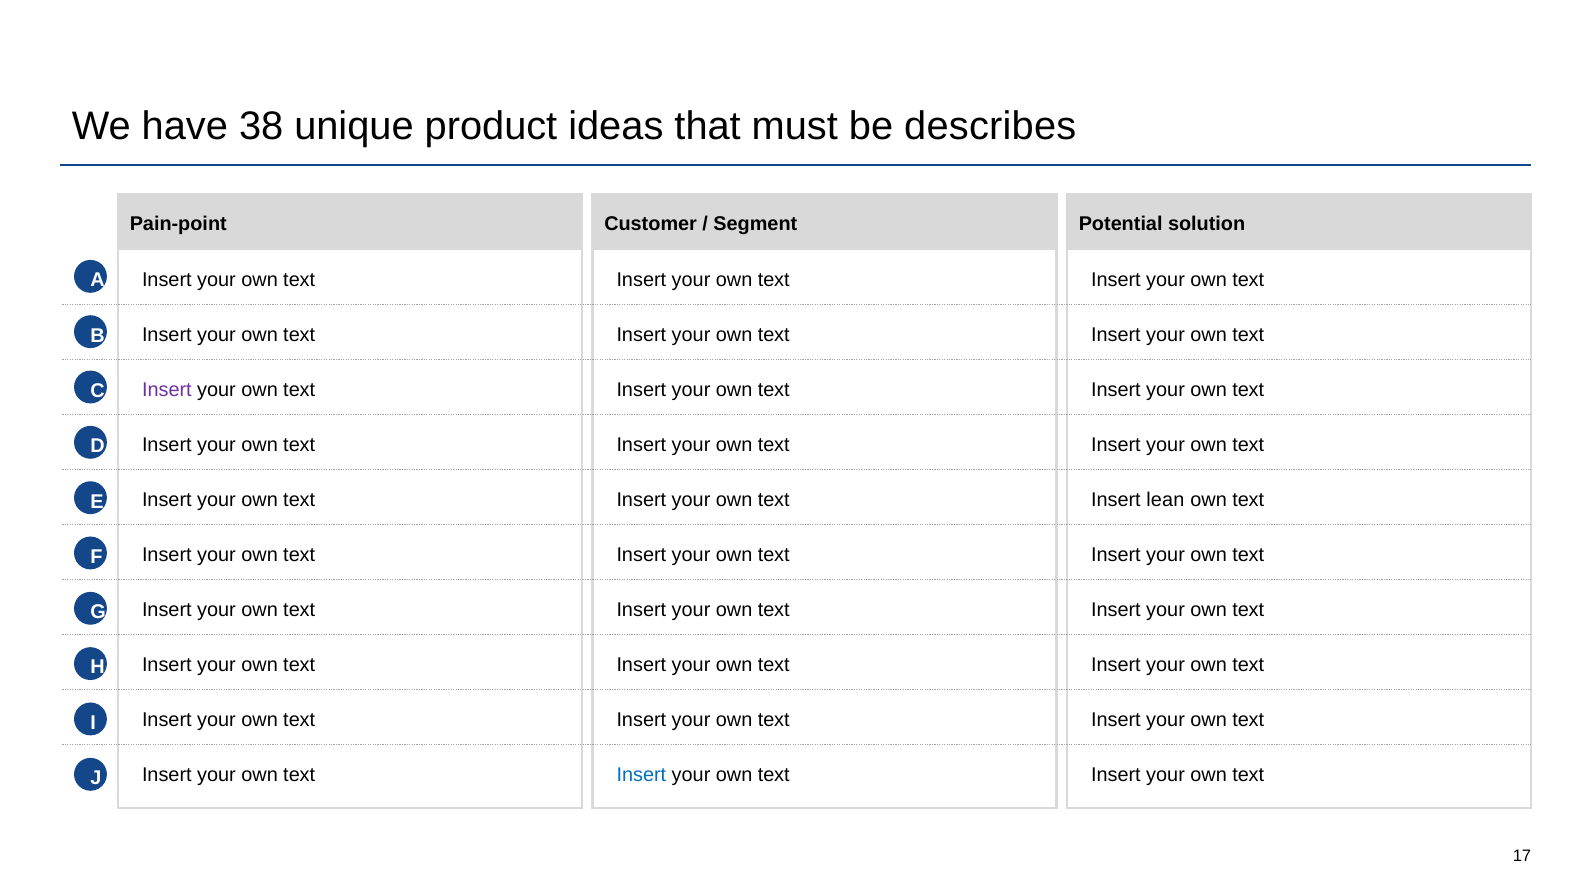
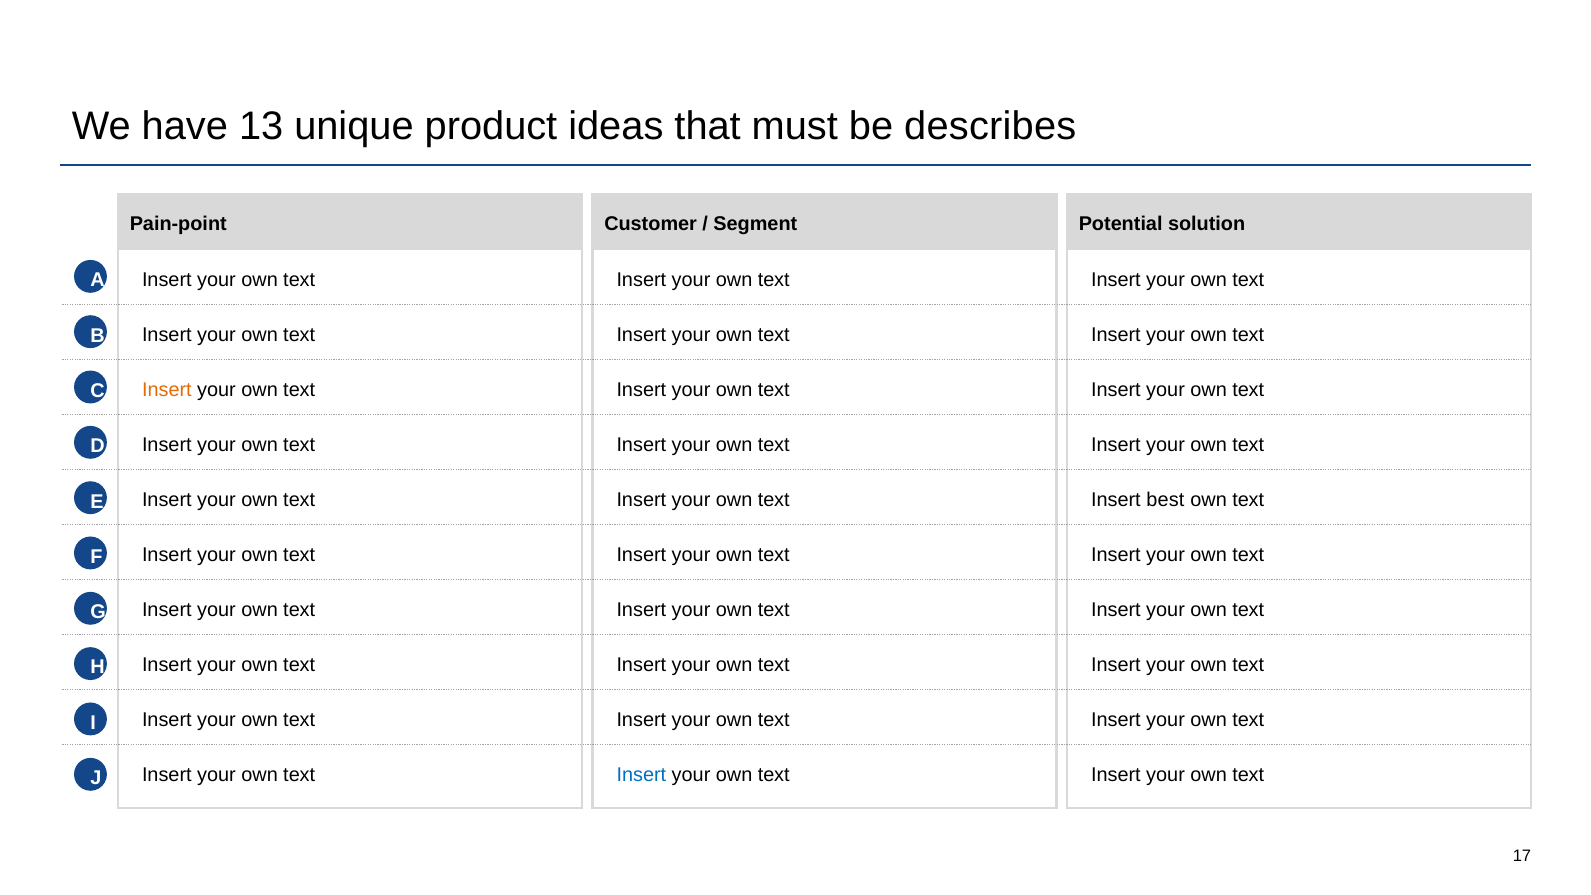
38: 38 -> 13
Insert at (167, 390) colour: purple -> orange
lean: lean -> best
